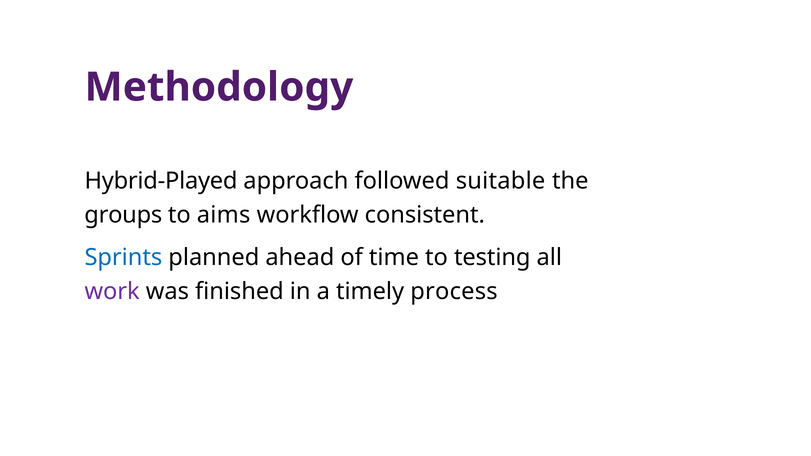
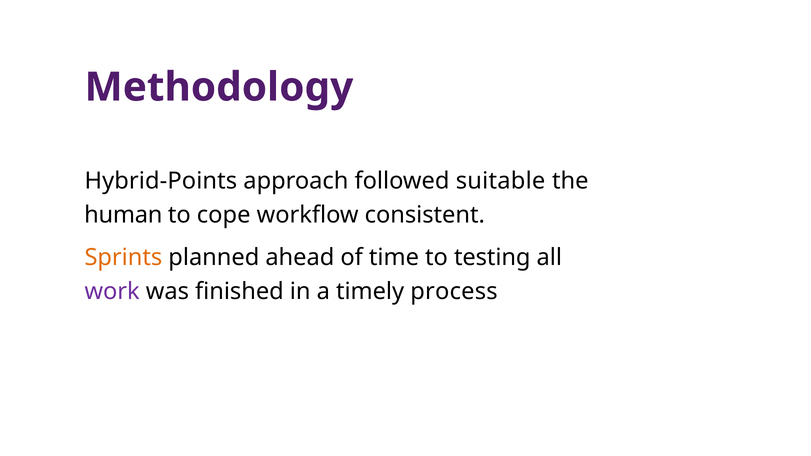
Hybrid-Played: Hybrid-Played -> Hybrid-Points
groups: groups -> human
aims: aims -> cope
Sprints colour: blue -> orange
